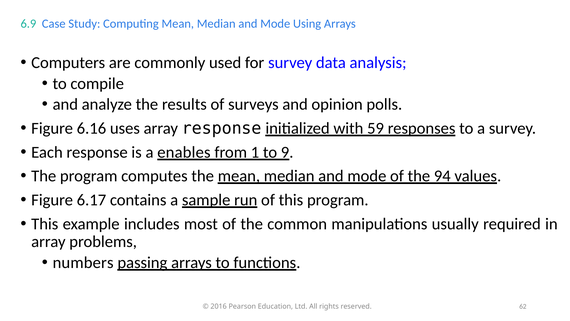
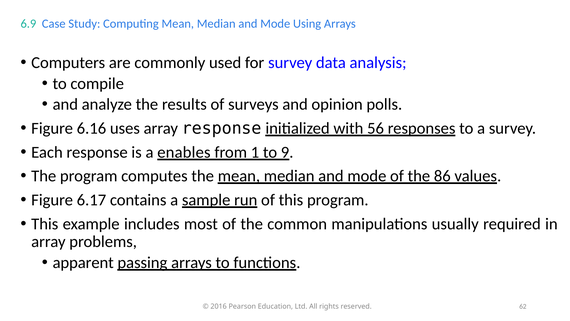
59: 59 -> 56
94: 94 -> 86
numbers: numbers -> apparent
